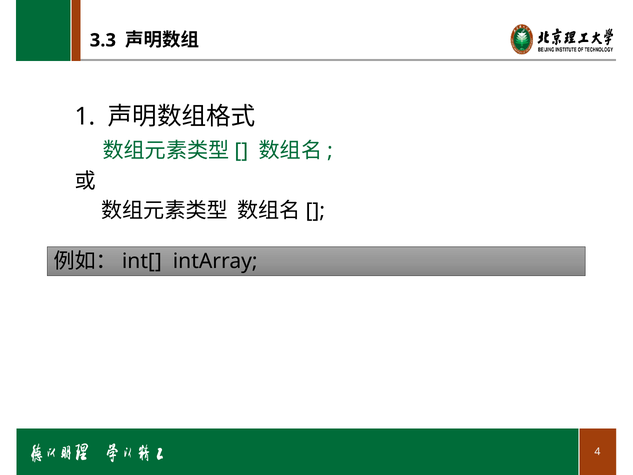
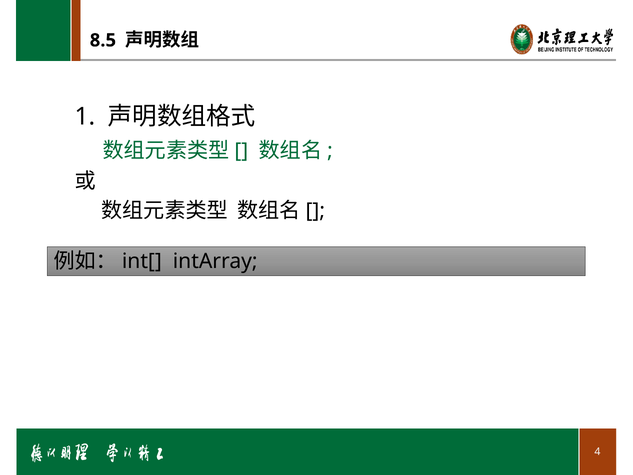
3.3: 3.3 -> 8.5
